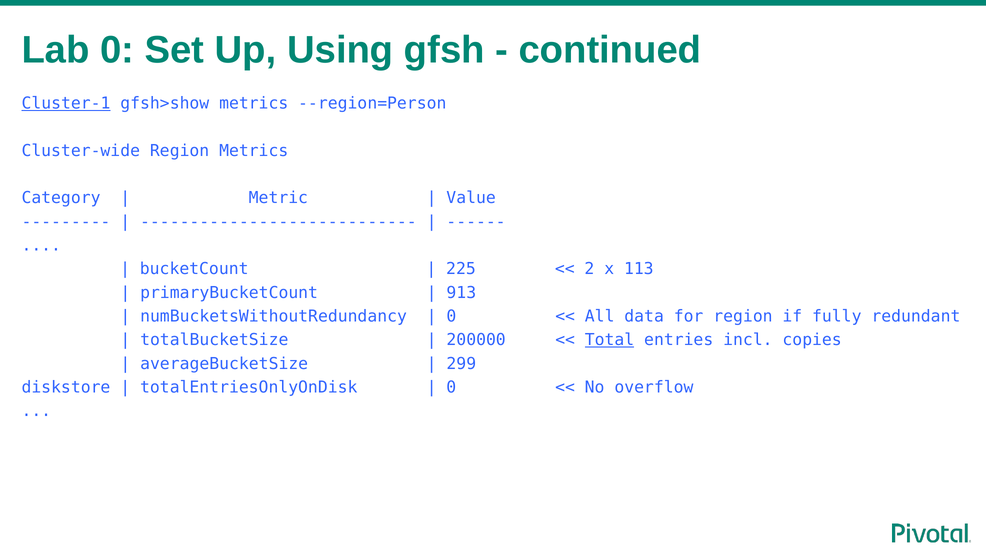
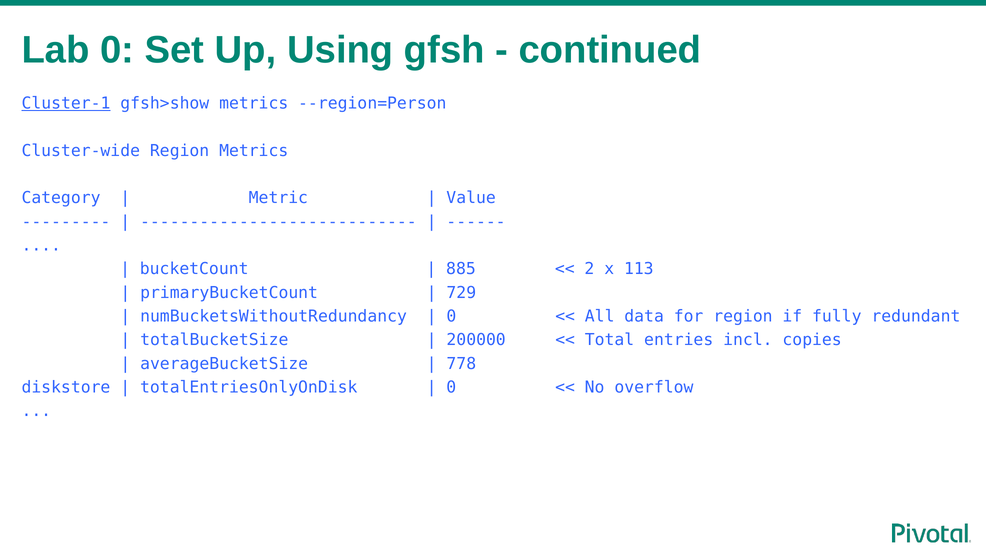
225: 225 -> 885
913: 913 -> 729
Total underline: present -> none
299: 299 -> 778
